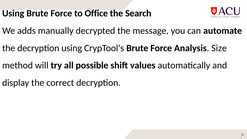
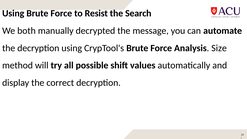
Office: Office -> Resist
adds: adds -> both
